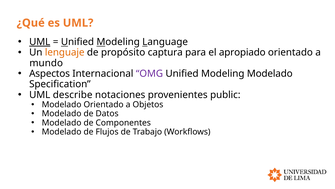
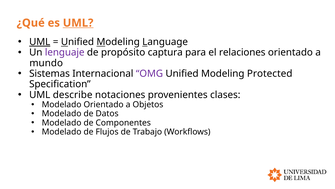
UML at (78, 23) underline: none -> present
lenguaje colour: orange -> purple
apropiado: apropiado -> relaciones
Aspectos: Aspectos -> Sistemas
Modeling Modelado: Modelado -> Protected
public: public -> clases
